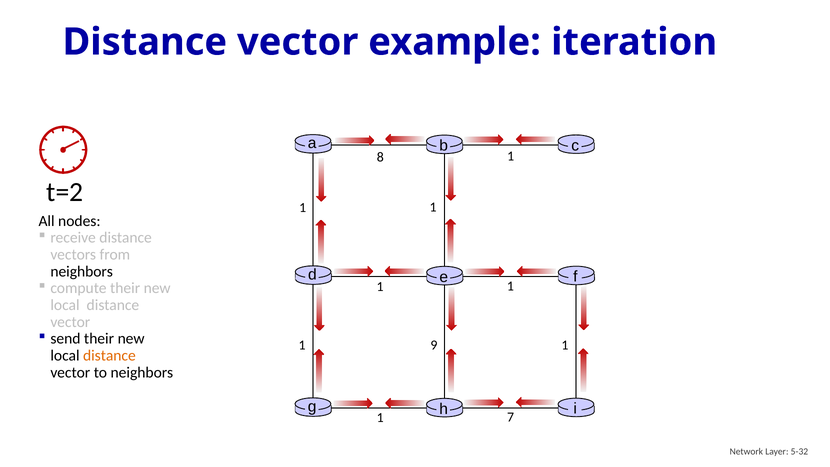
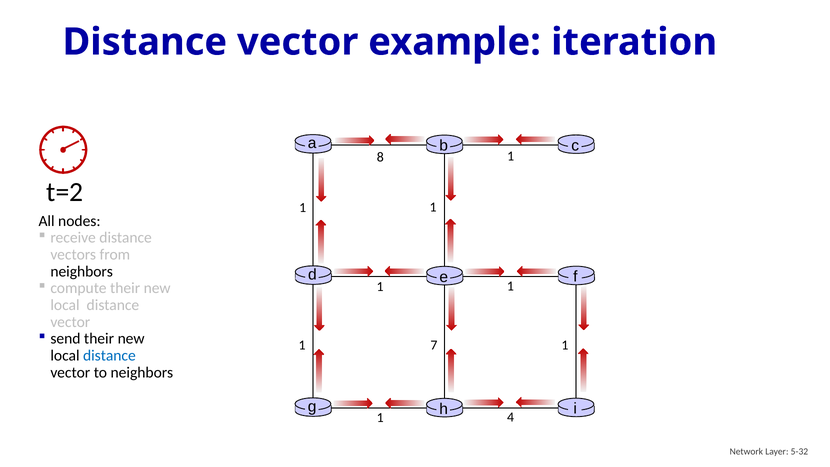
9: 9 -> 7
distance at (109, 355) colour: orange -> blue
7: 7 -> 4
